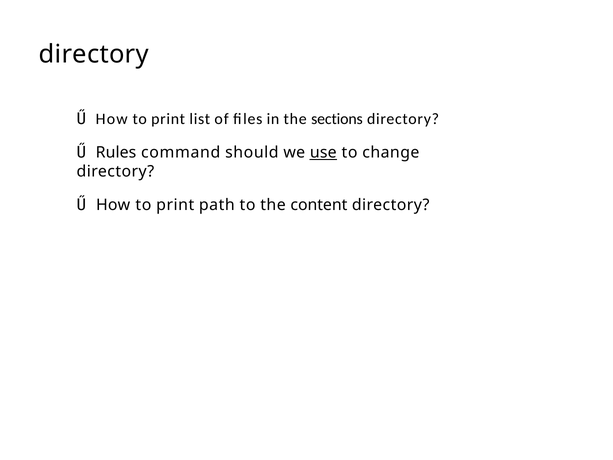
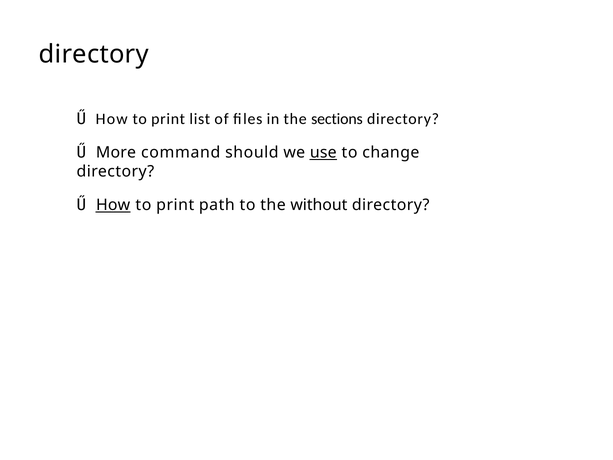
Rules: Rules -> More
How at (113, 205) underline: none -> present
content: content -> without
